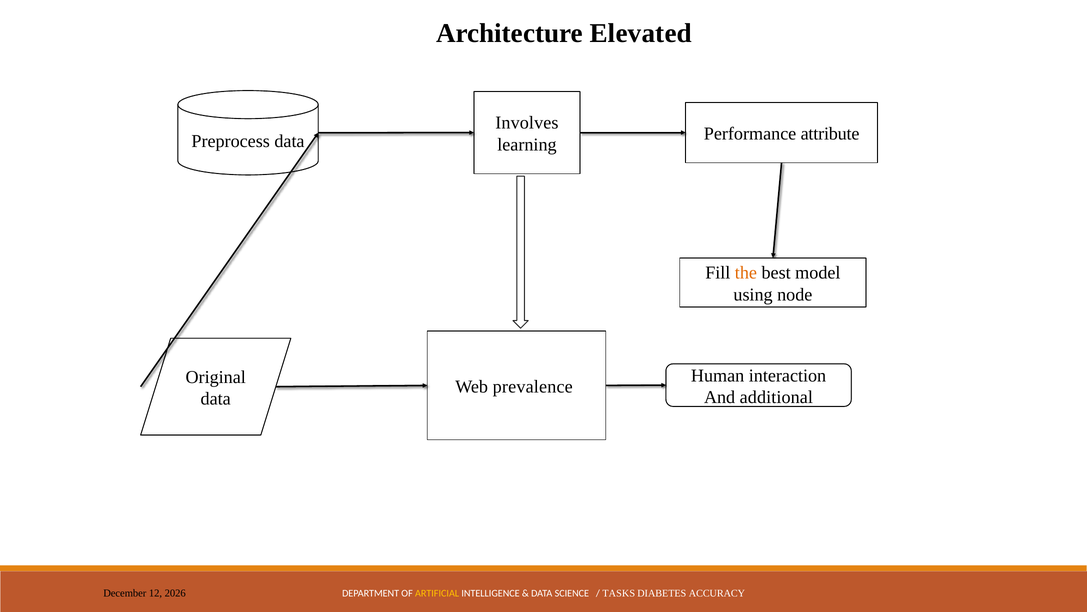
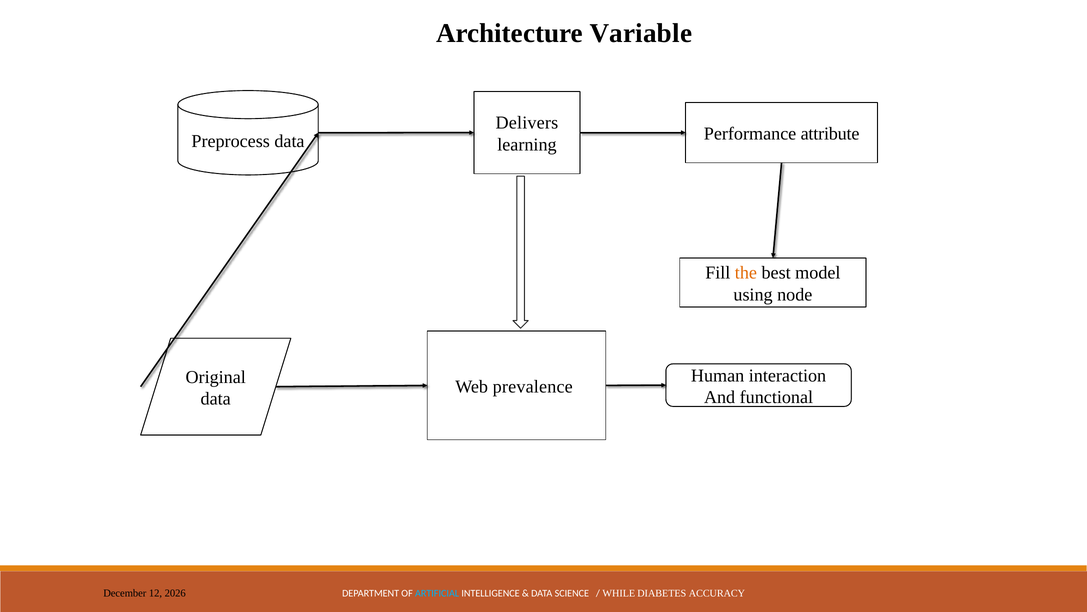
Elevated: Elevated -> Variable
Involves: Involves -> Delivers
additional: additional -> functional
ARTIFICIAL colour: yellow -> light blue
TASKS: TASKS -> WHILE
